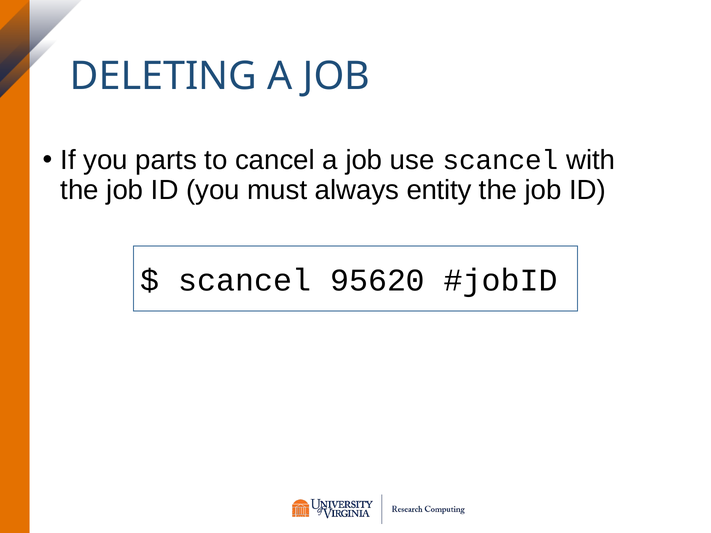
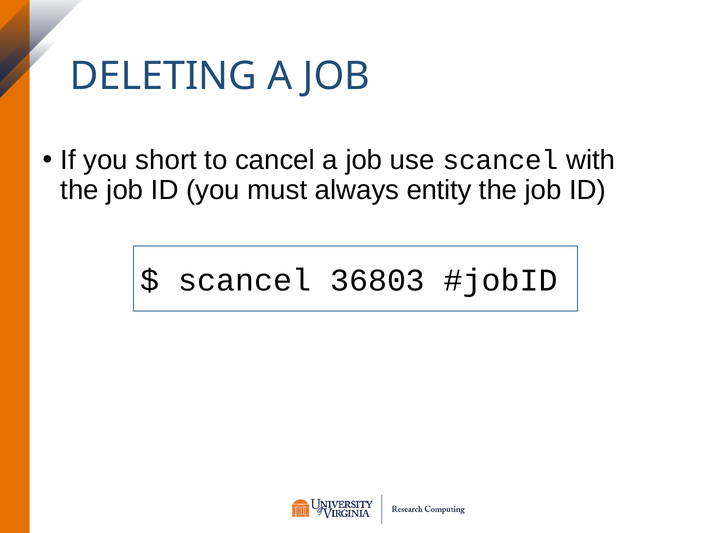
parts: parts -> short
95620: 95620 -> 36803
